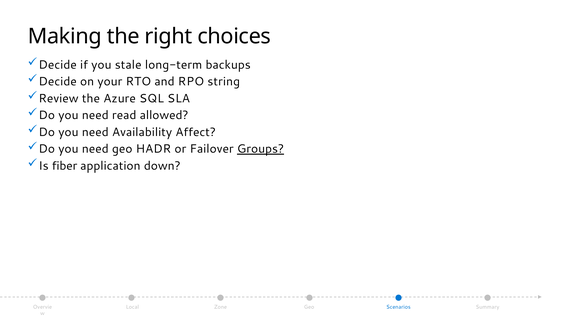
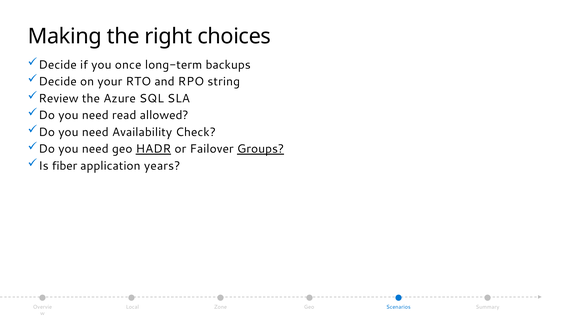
stale: stale -> once
Affect: Affect -> Check
HADR underline: none -> present
down: down -> years
